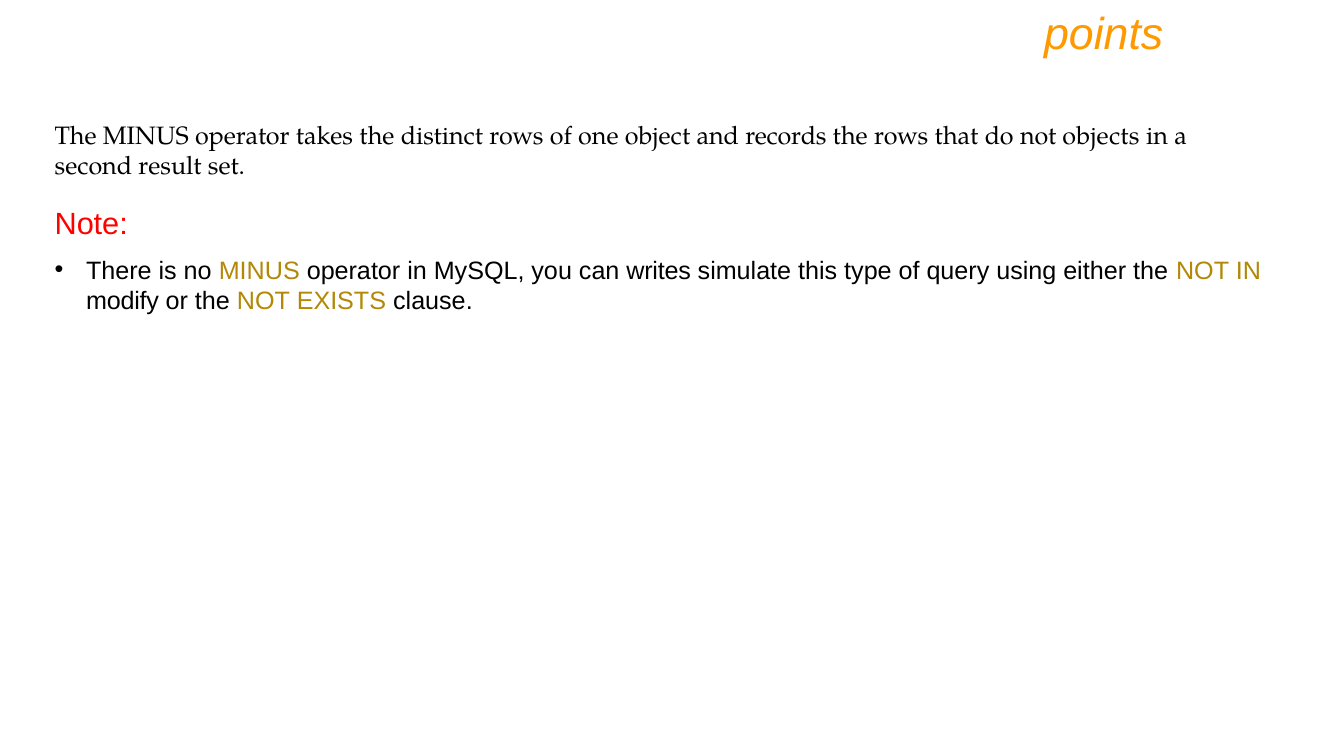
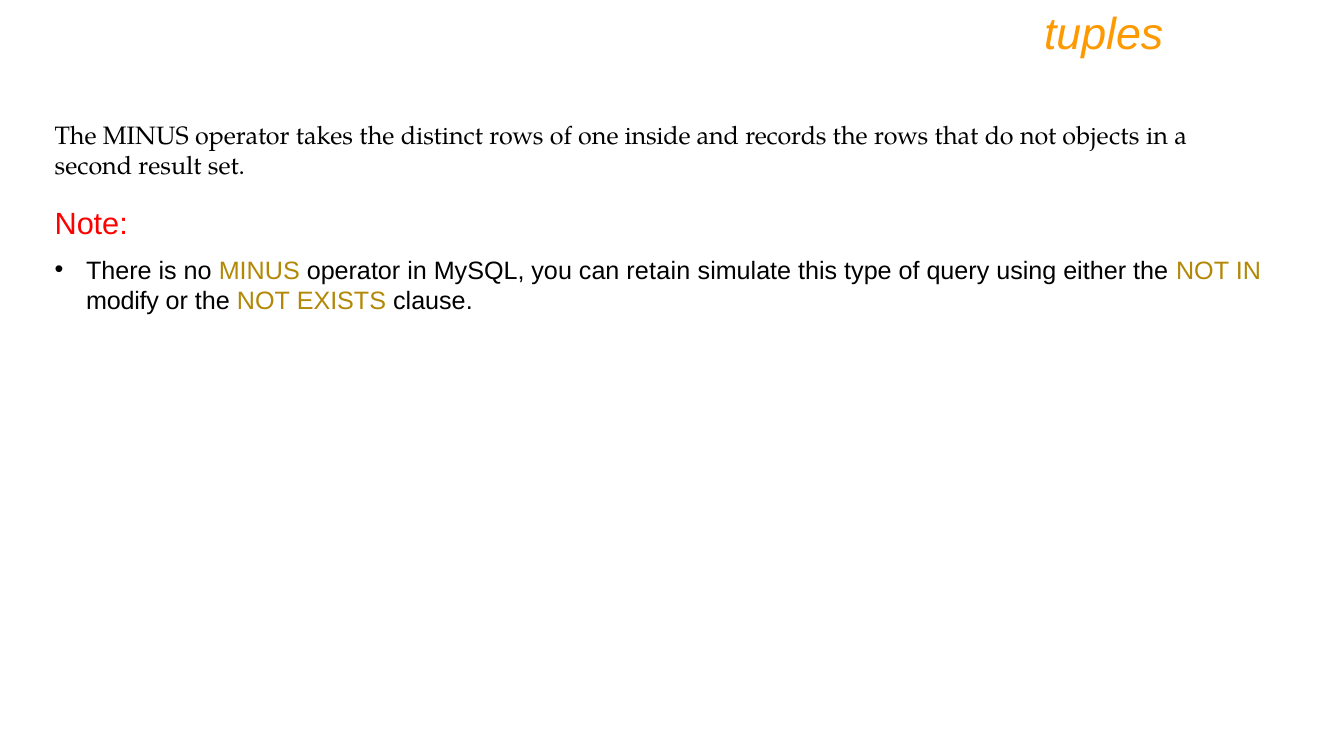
points: points -> tuples
object: object -> inside
writes: writes -> retain
